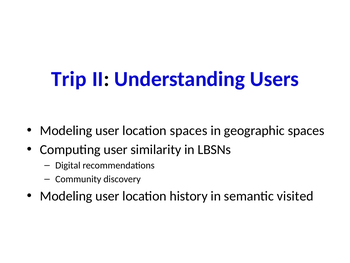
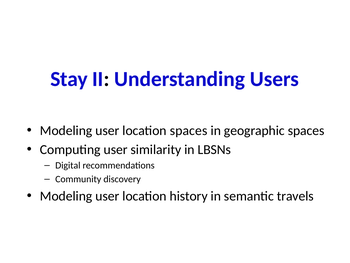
Trip: Trip -> Stay
visited: visited -> travels
